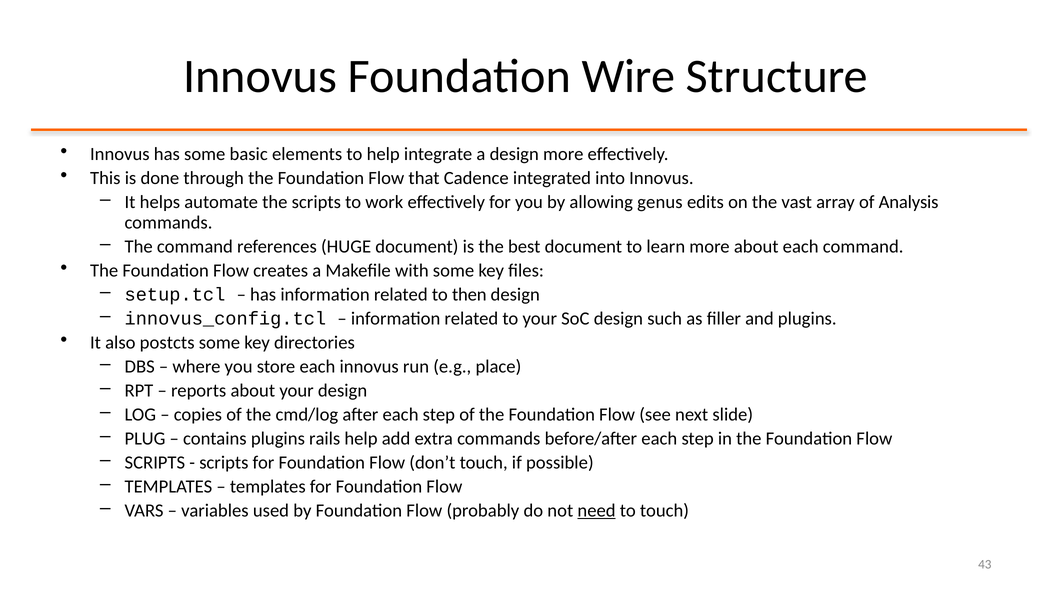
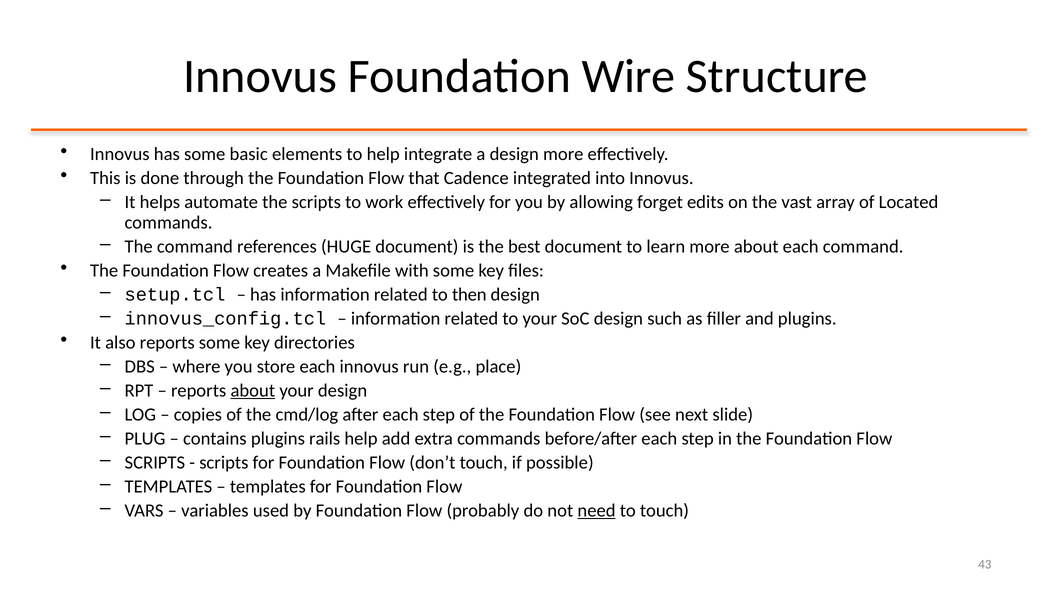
genus: genus -> forget
Analysis: Analysis -> Located
also postcts: postcts -> reports
about at (253, 391) underline: none -> present
